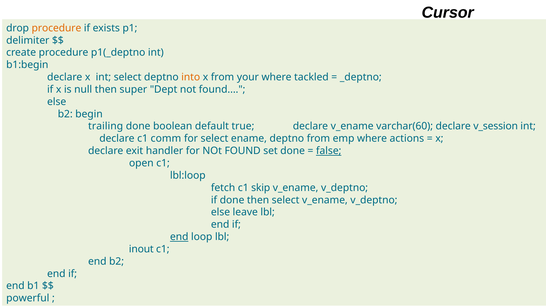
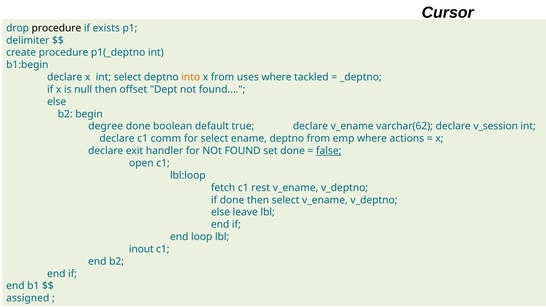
procedure at (56, 28) colour: orange -> black
your: your -> uses
super: super -> offset
trailing: trailing -> degree
varchar(60: varchar(60 -> varchar(62
skip: skip -> rest
end at (179, 237) underline: present -> none
powerful: powerful -> assigned
